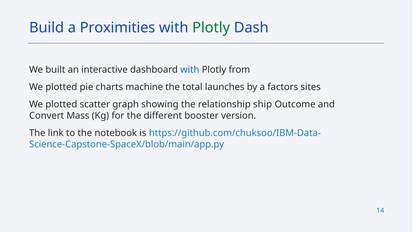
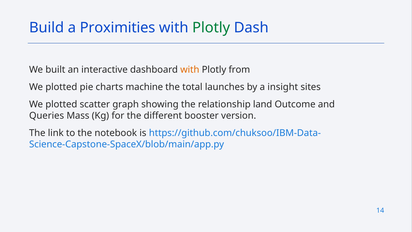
with at (190, 70) colour: blue -> orange
factors: factors -> insight
ship: ship -> land
Convert: Convert -> Queries
